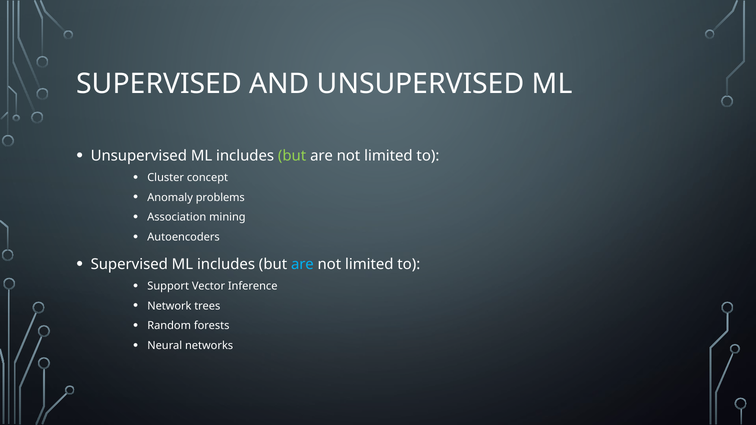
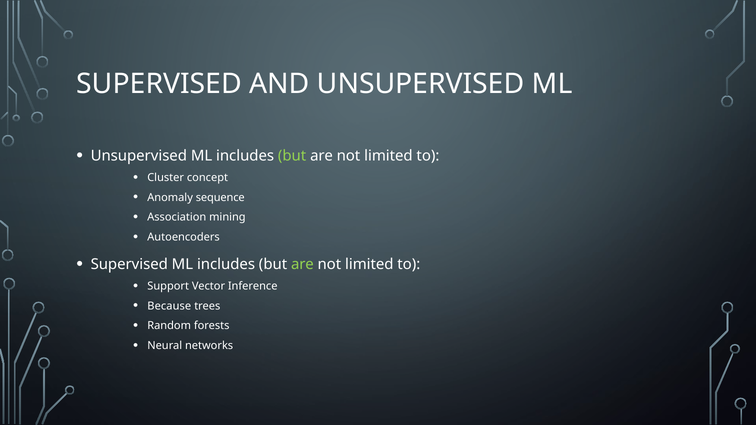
problems: problems -> sequence
are at (302, 265) colour: light blue -> light green
Network: Network -> Because
